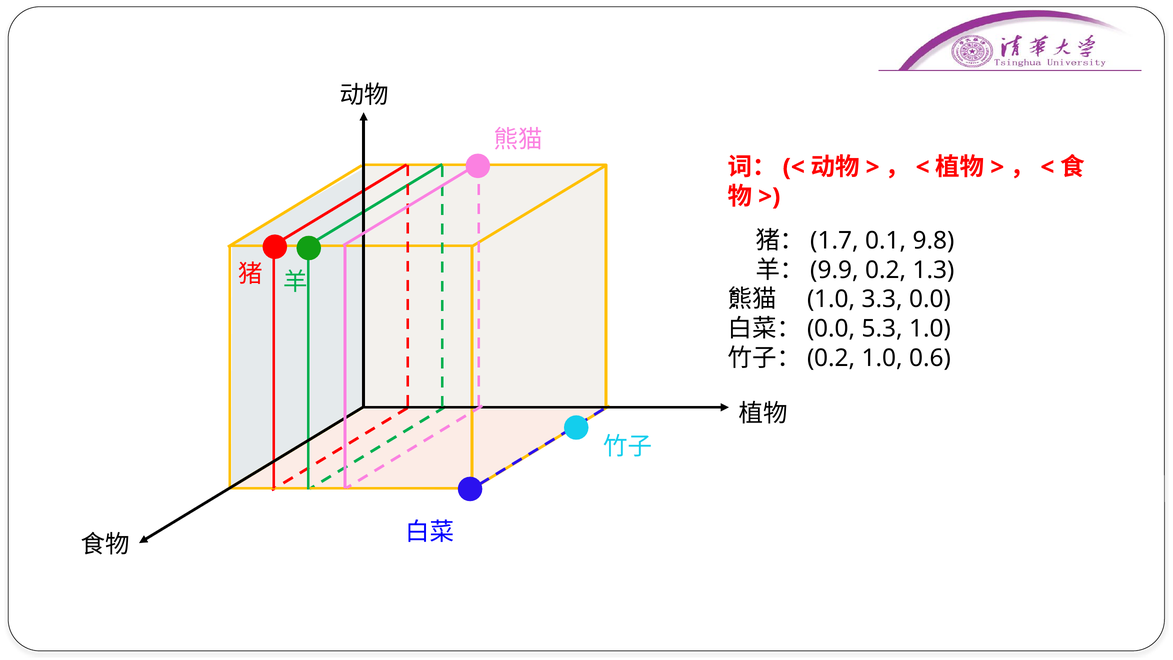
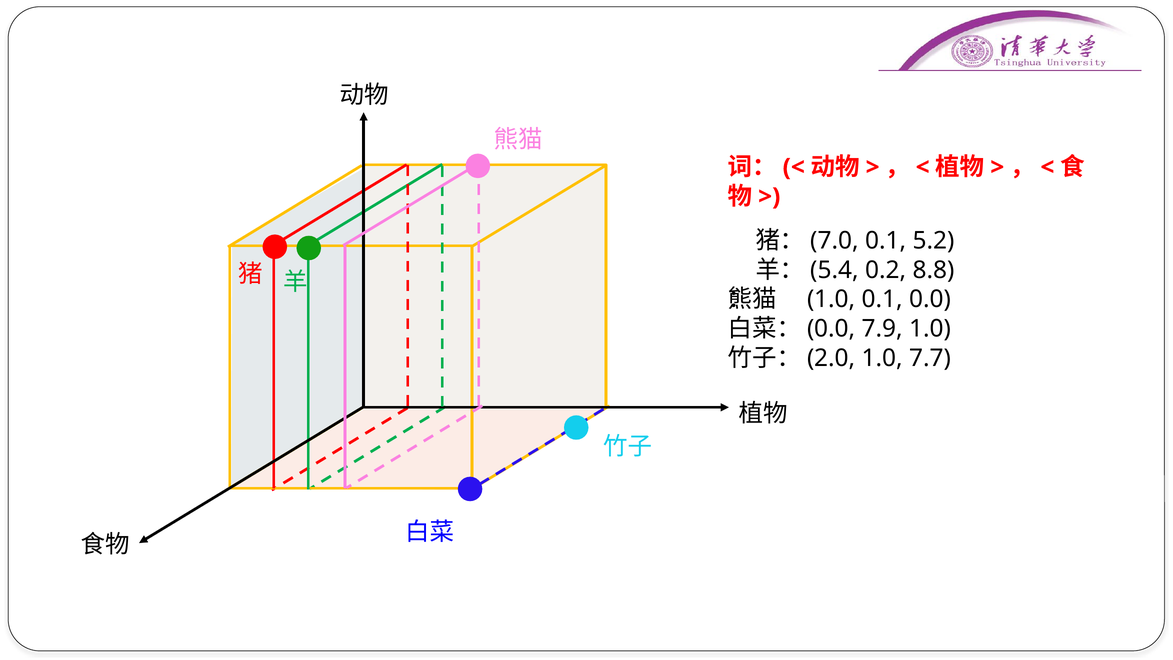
1.7: 1.7 -> 7.0
9.8: 9.8 -> 5.2
9.9: 9.9 -> 5.4
1.3: 1.3 -> 8.8
1.0 3.3: 3.3 -> 0.1
5.3: 5.3 -> 7.9
0.2 at (831, 358): 0.2 -> 2.0
0.6: 0.6 -> 7.7
